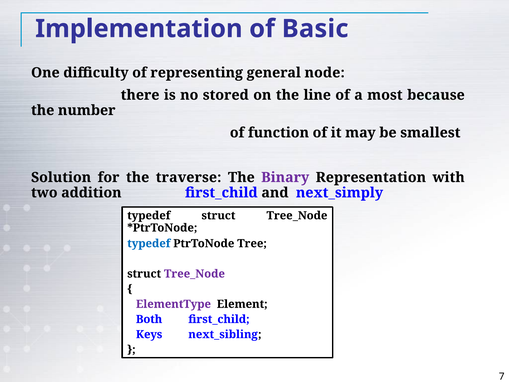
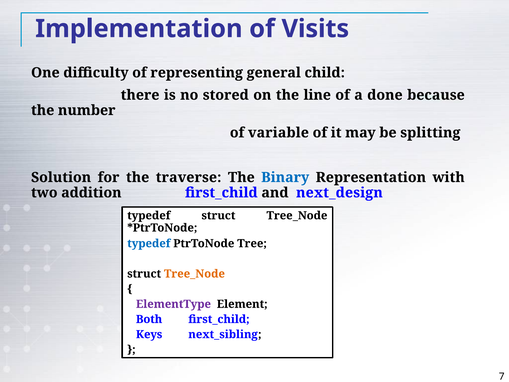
Basic: Basic -> Visits
node: node -> child
most: most -> done
function: function -> variable
smallest: smallest -> splitting
Binary colour: purple -> blue
next_simply: next_simply -> next_design
Tree_Node at (194, 274) colour: purple -> orange
